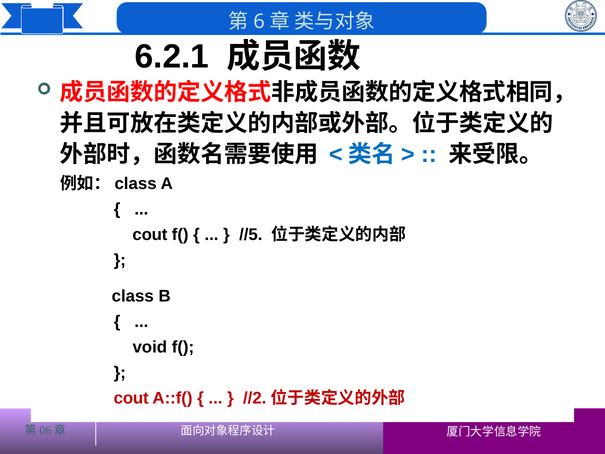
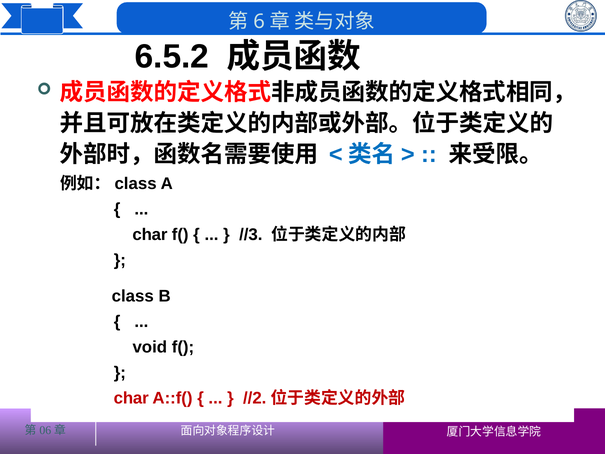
6.2.1: 6.2.1 -> 6.5.2
cout at (150, 235): cout -> char
//5: //5 -> //3
cout at (131, 398): cout -> char
